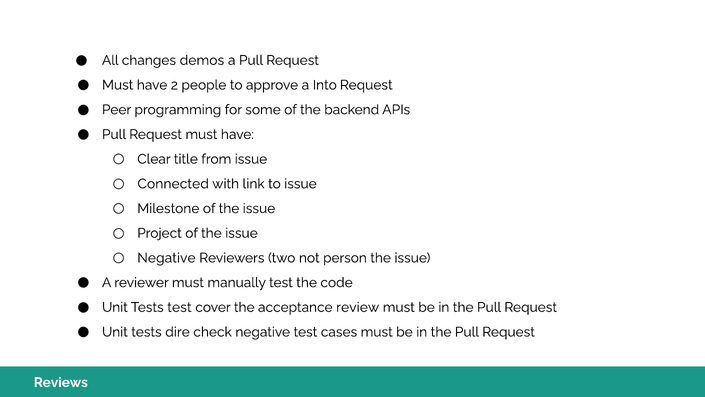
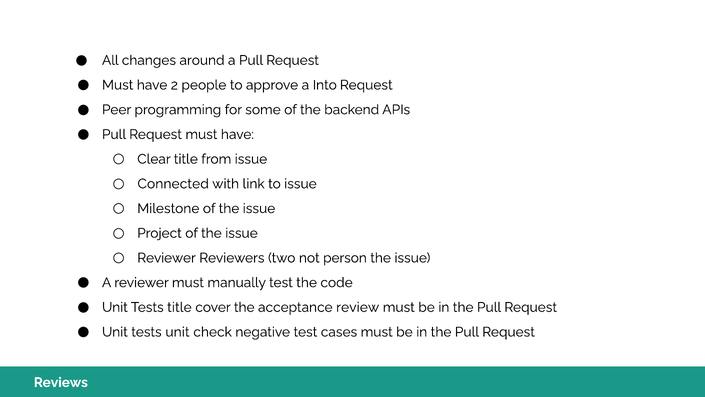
demos: demos -> around
Negative at (166, 258): Negative -> Reviewer
Tests test: test -> title
tests dire: dire -> unit
